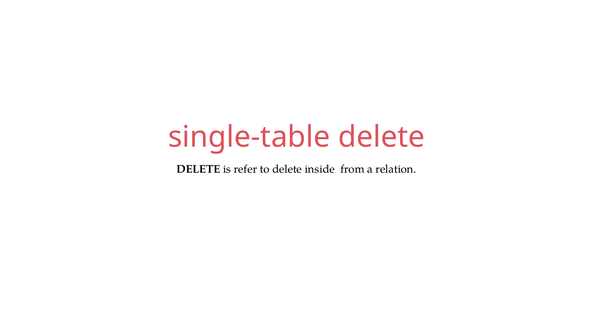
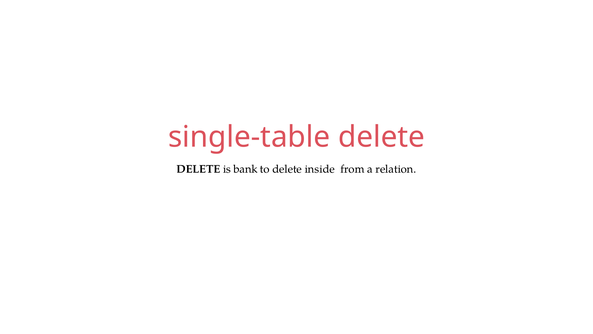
refer: refer -> bank
